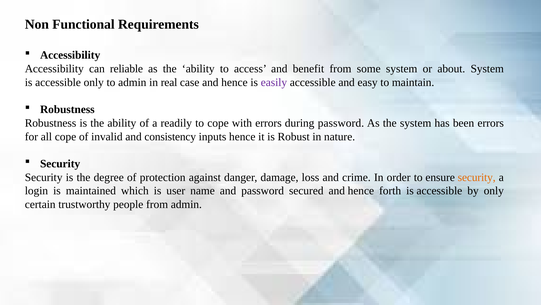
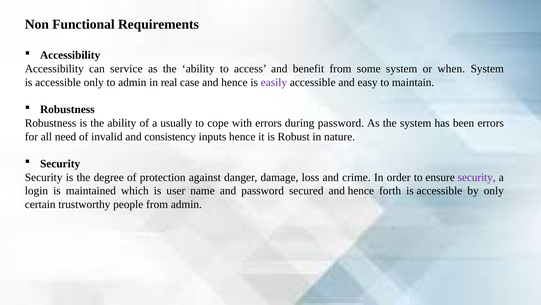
reliable: reliable -> service
about: about -> when
readily: readily -> usually
all cope: cope -> need
security at (477, 177) colour: orange -> purple
